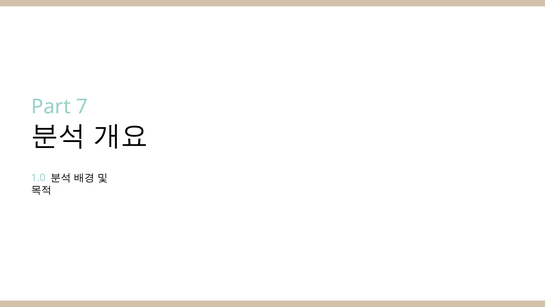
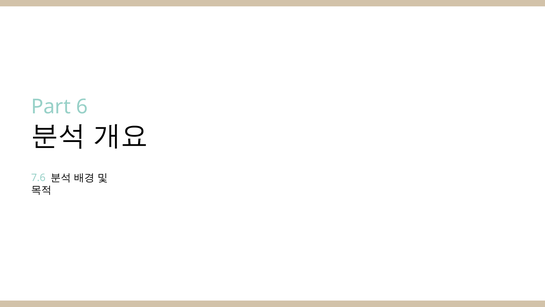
7: 7 -> 6
1.0: 1.0 -> 7.6
